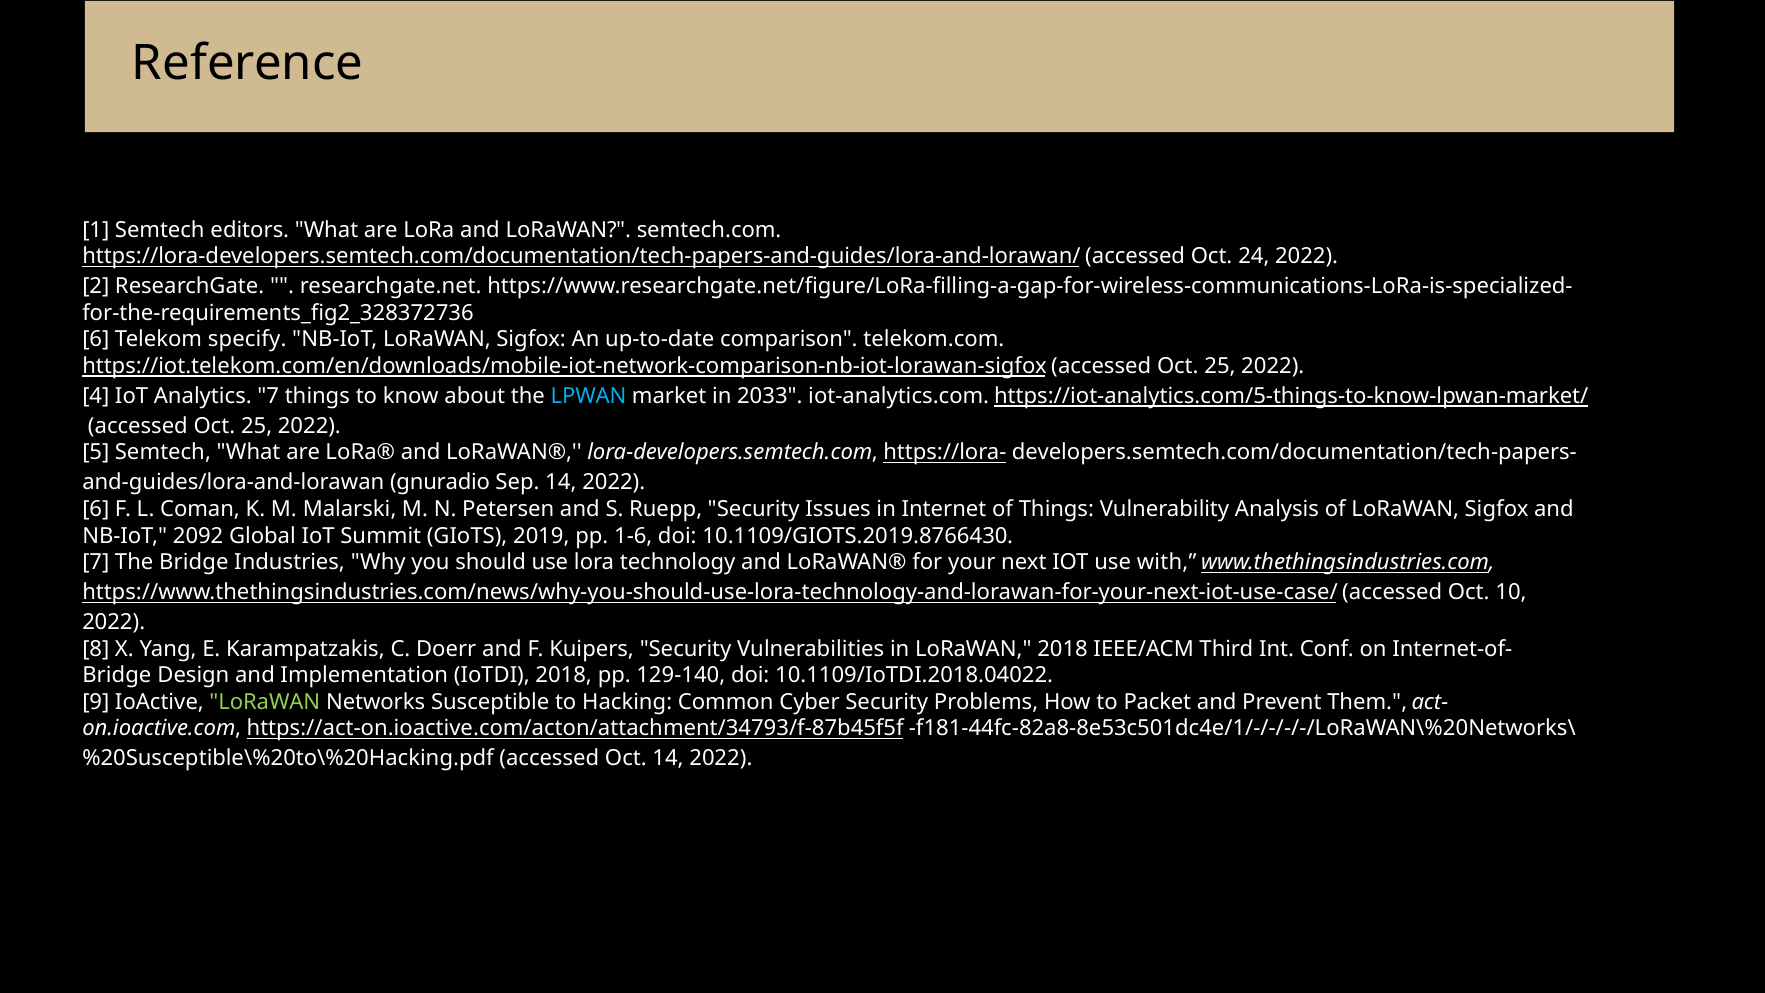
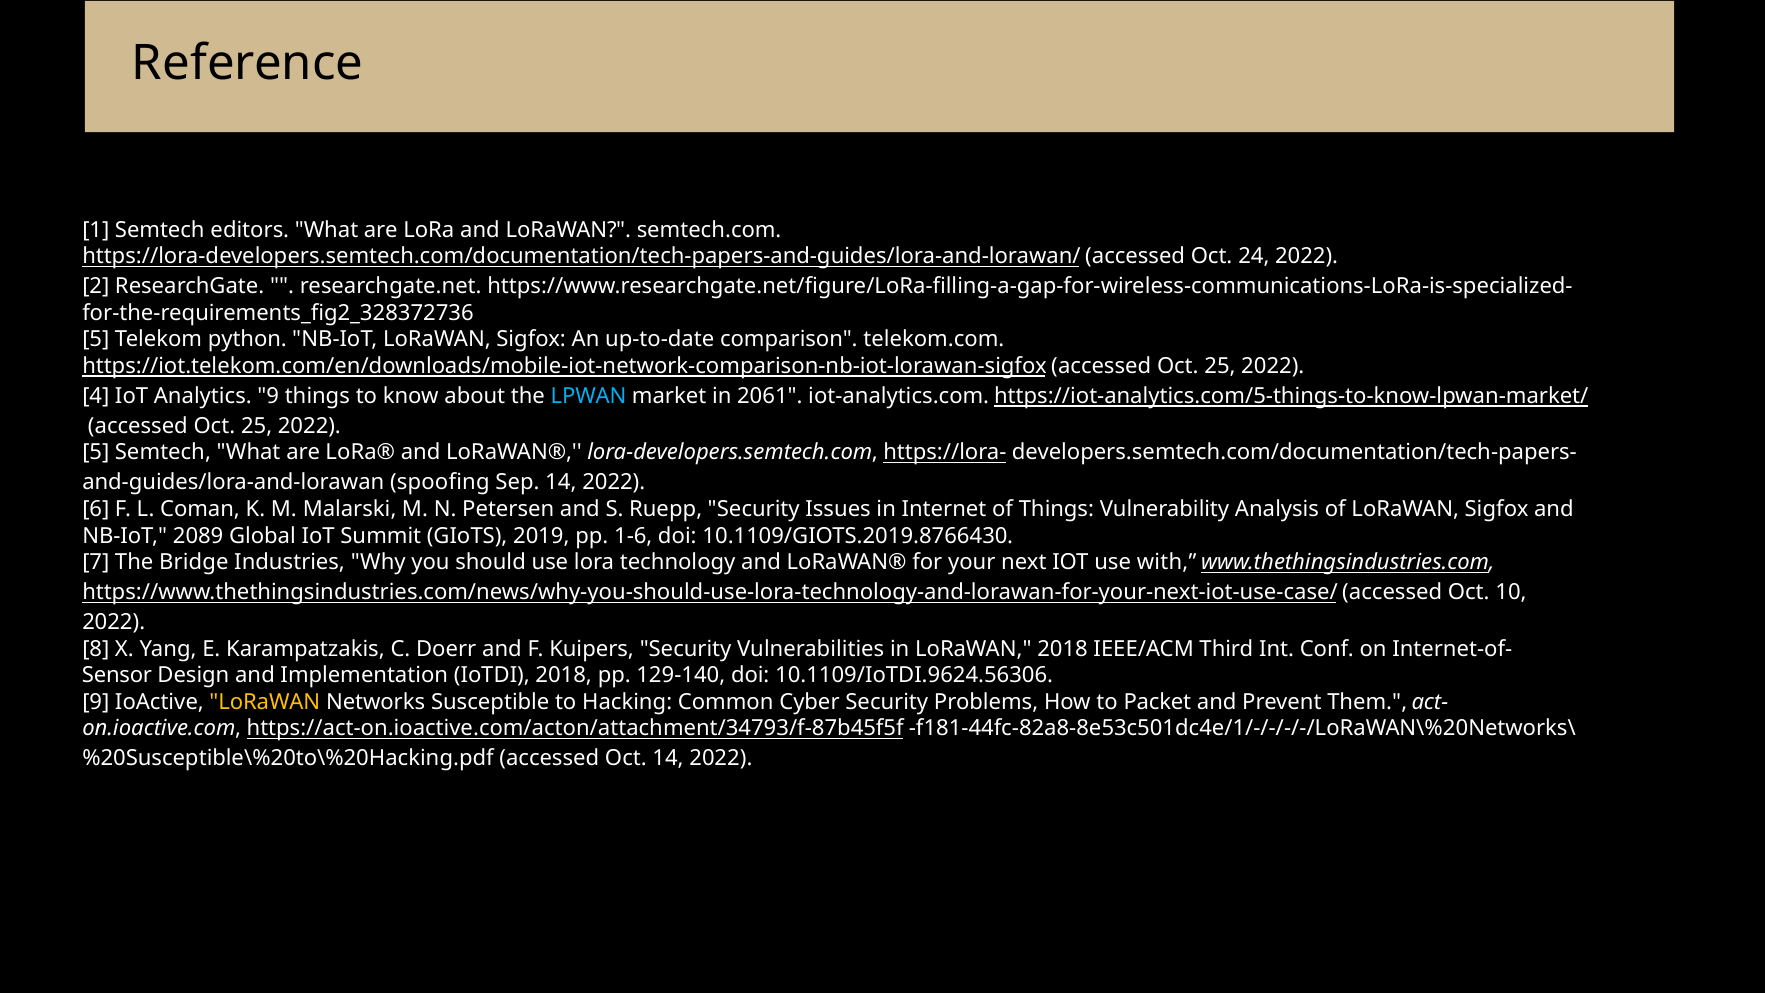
6 at (96, 339): 6 -> 5
specify: specify -> python
Analytics 7: 7 -> 9
2033: 2033 -> 2061
gnuradio: gnuradio -> spoofing
2092: 2092 -> 2089
Bridge at (117, 675): Bridge -> Sensor
10.1109/IoTDI.2018.04022: 10.1109/IoTDI.2018.04022 -> 10.1109/IoTDI.9624.56306
LoRaWAN at (265, 702) colour: light green -> yellow
